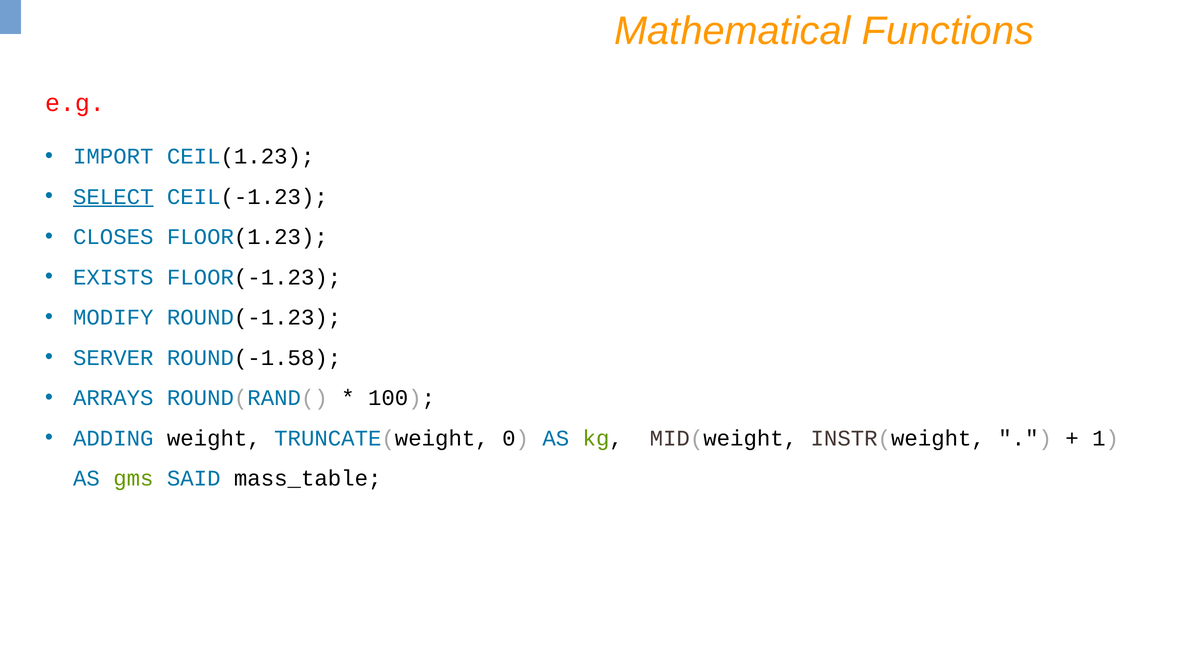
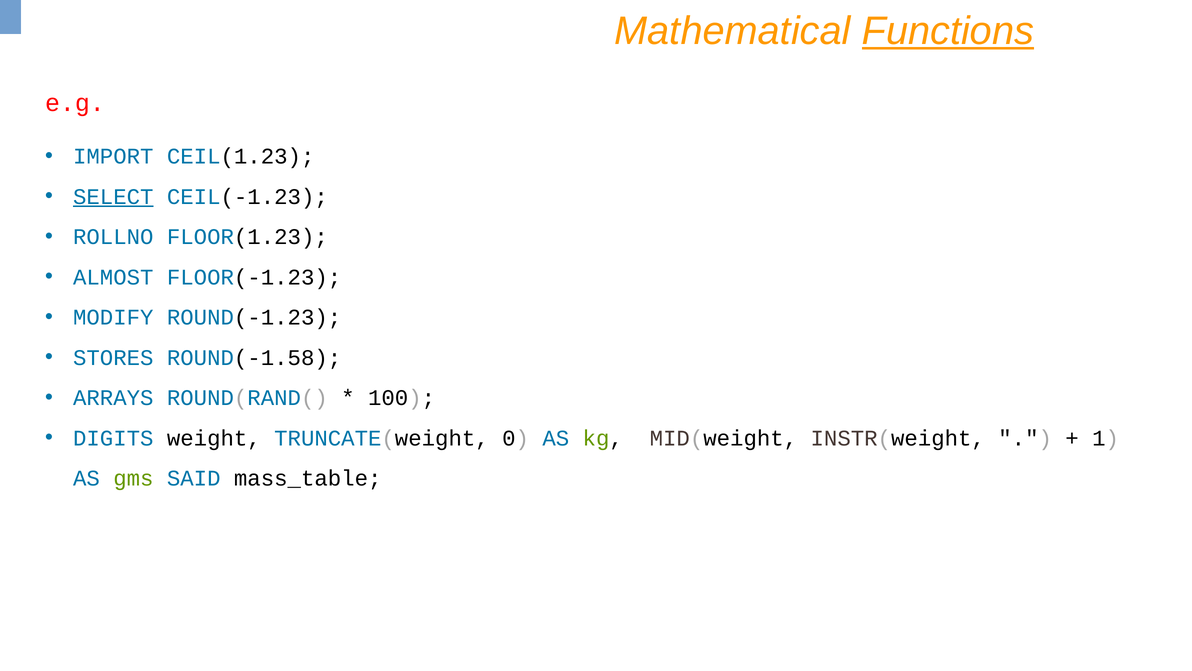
Functions underline: none -> present
CLOSES: CLOSES -> ROLLNO
EXISTS: EXISTS -> ALMOST
SERVER: SERVER -> STORES
ADDING: ADDING -> DIGITS
